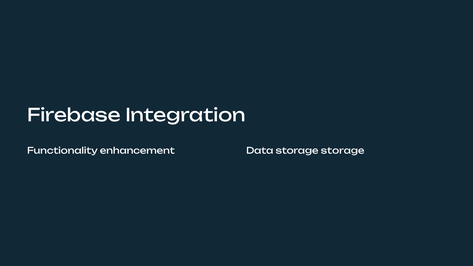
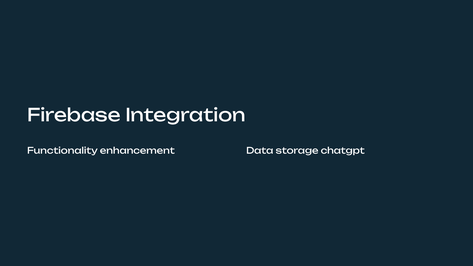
storage storage: storage -> chatgpt
